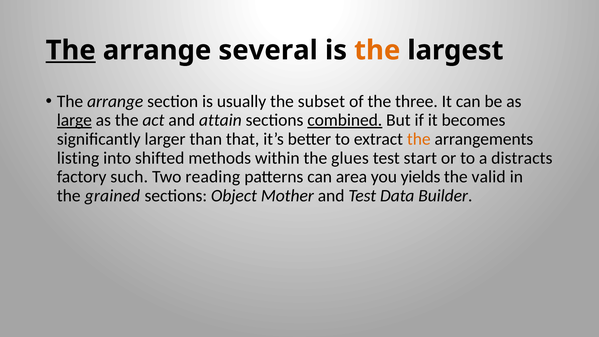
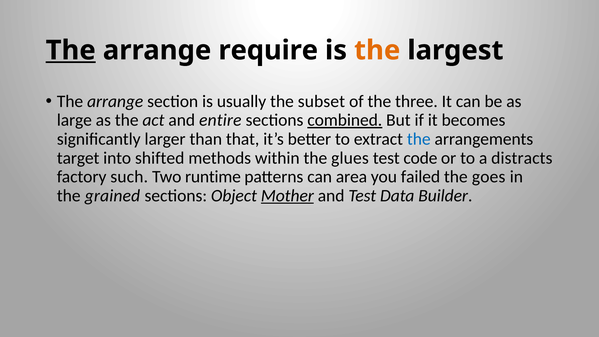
several: several -> require
large underline: present -> none
attain: attain -> entire
the at (419, 139) colour: orange -> blue
listing: listing -> target
start: start -> code
reading: reading -> runtime
yields: yields -> failed
valid: valid -> goes
Mother underline: none -> present
